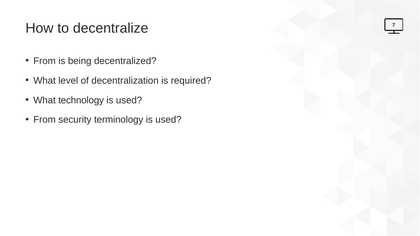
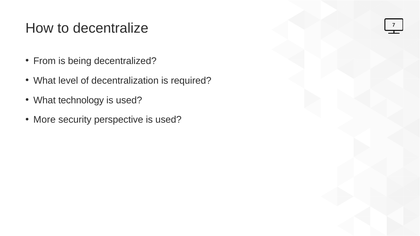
From at (45, 120): From -> More
terminology: terminology -> perspective
